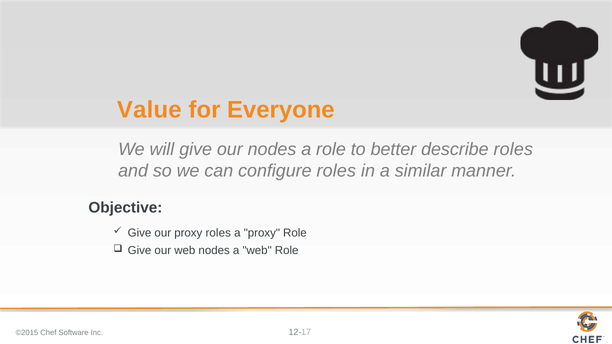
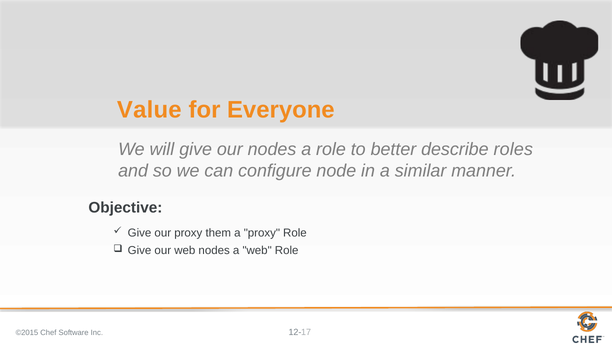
configure roles: roles -> node
proxy roles: roles -> them
